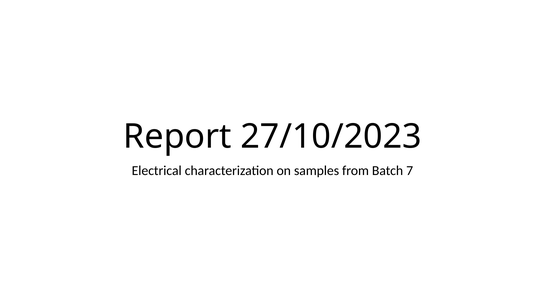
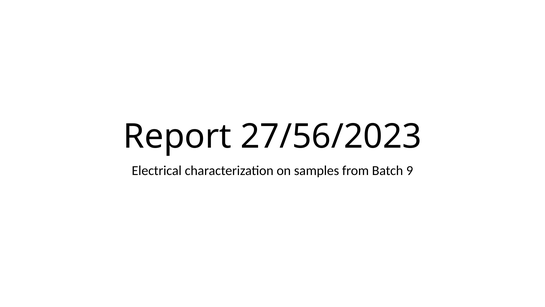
27/10/2023: 27/10/2023 -> 27/56/2023
7: 7 -> 9
